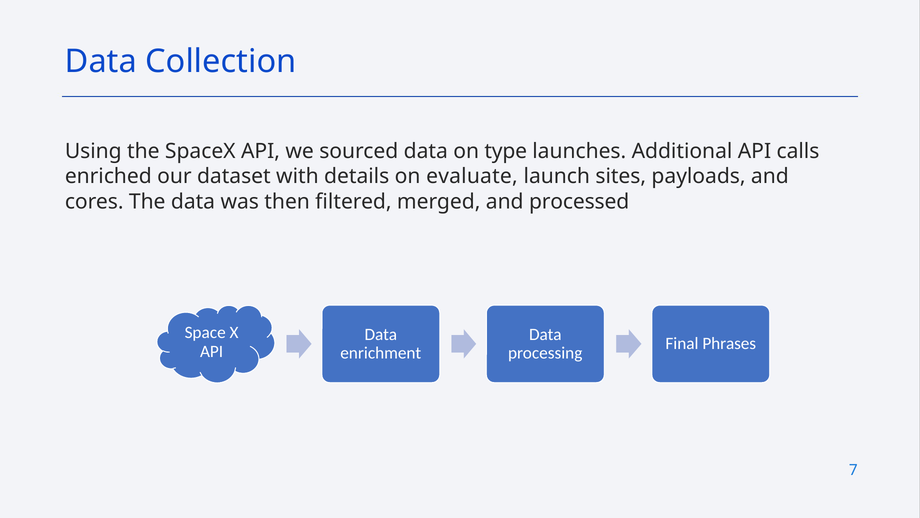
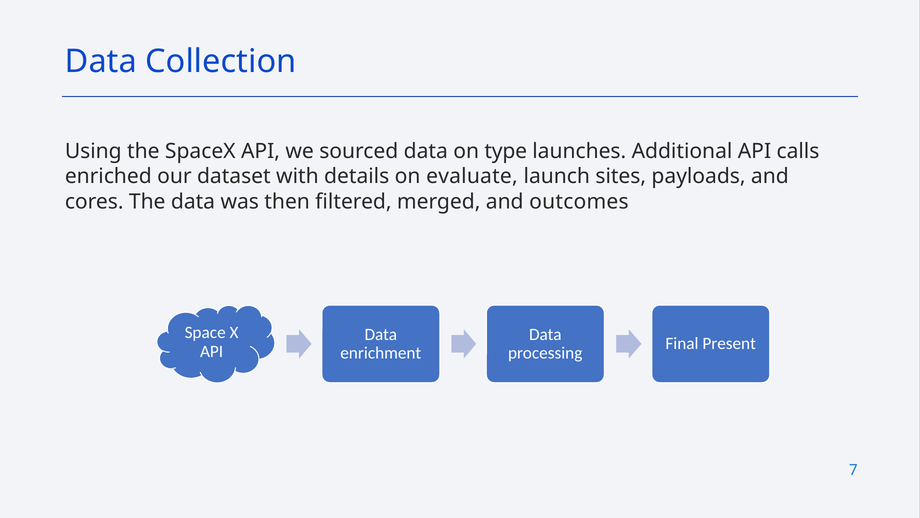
processed: processed -> outcomes
Phrases: Phrases -> Present
